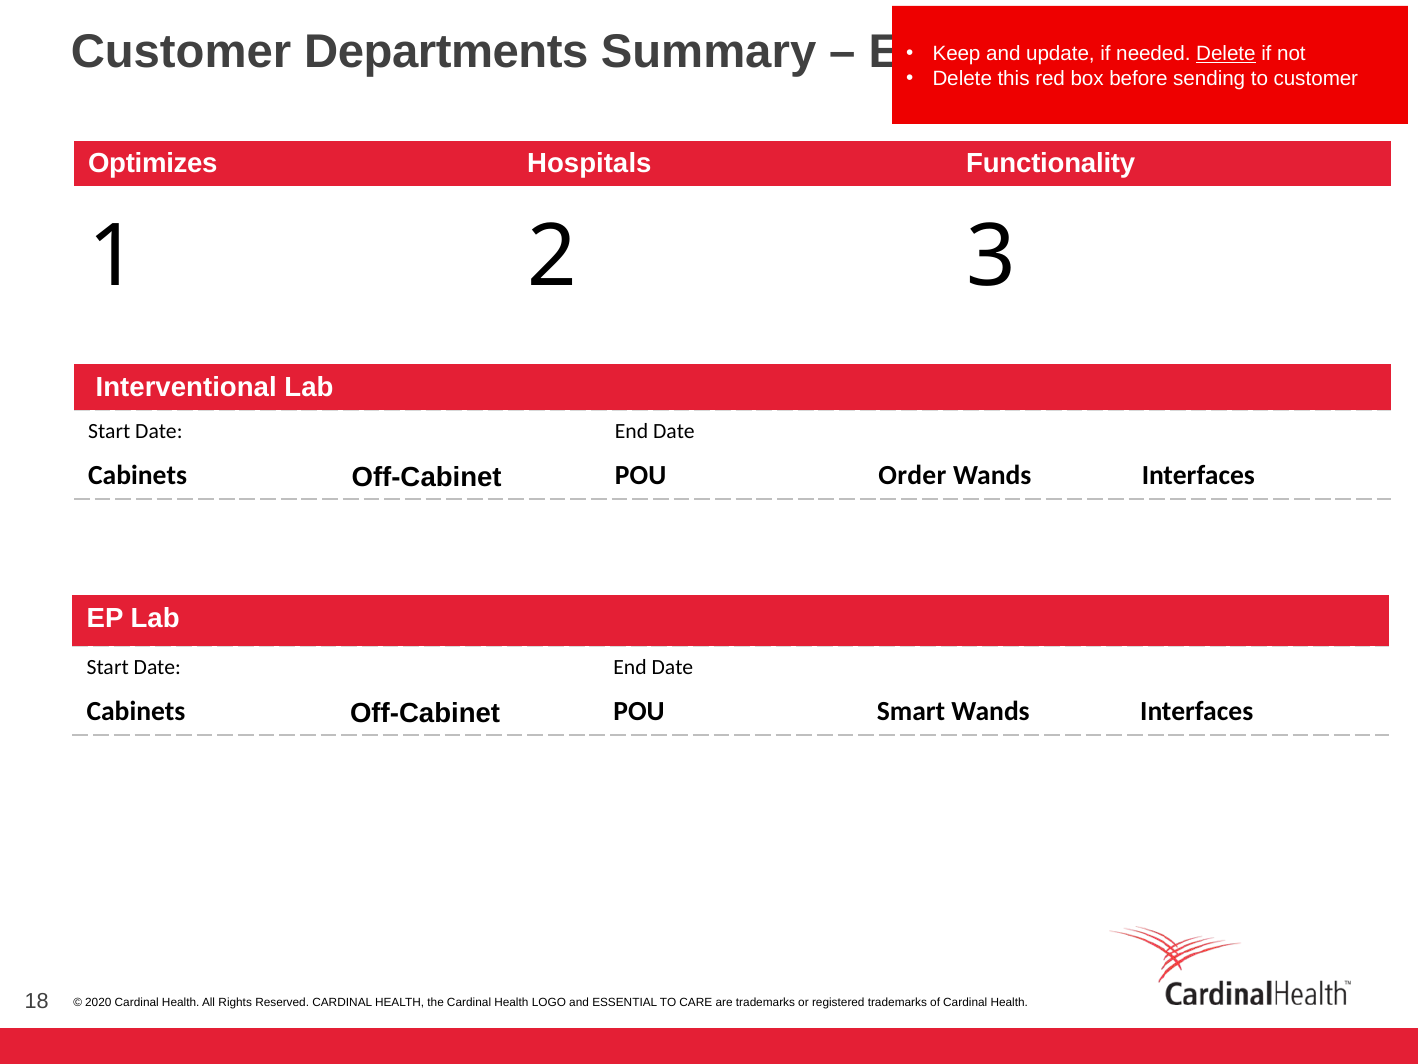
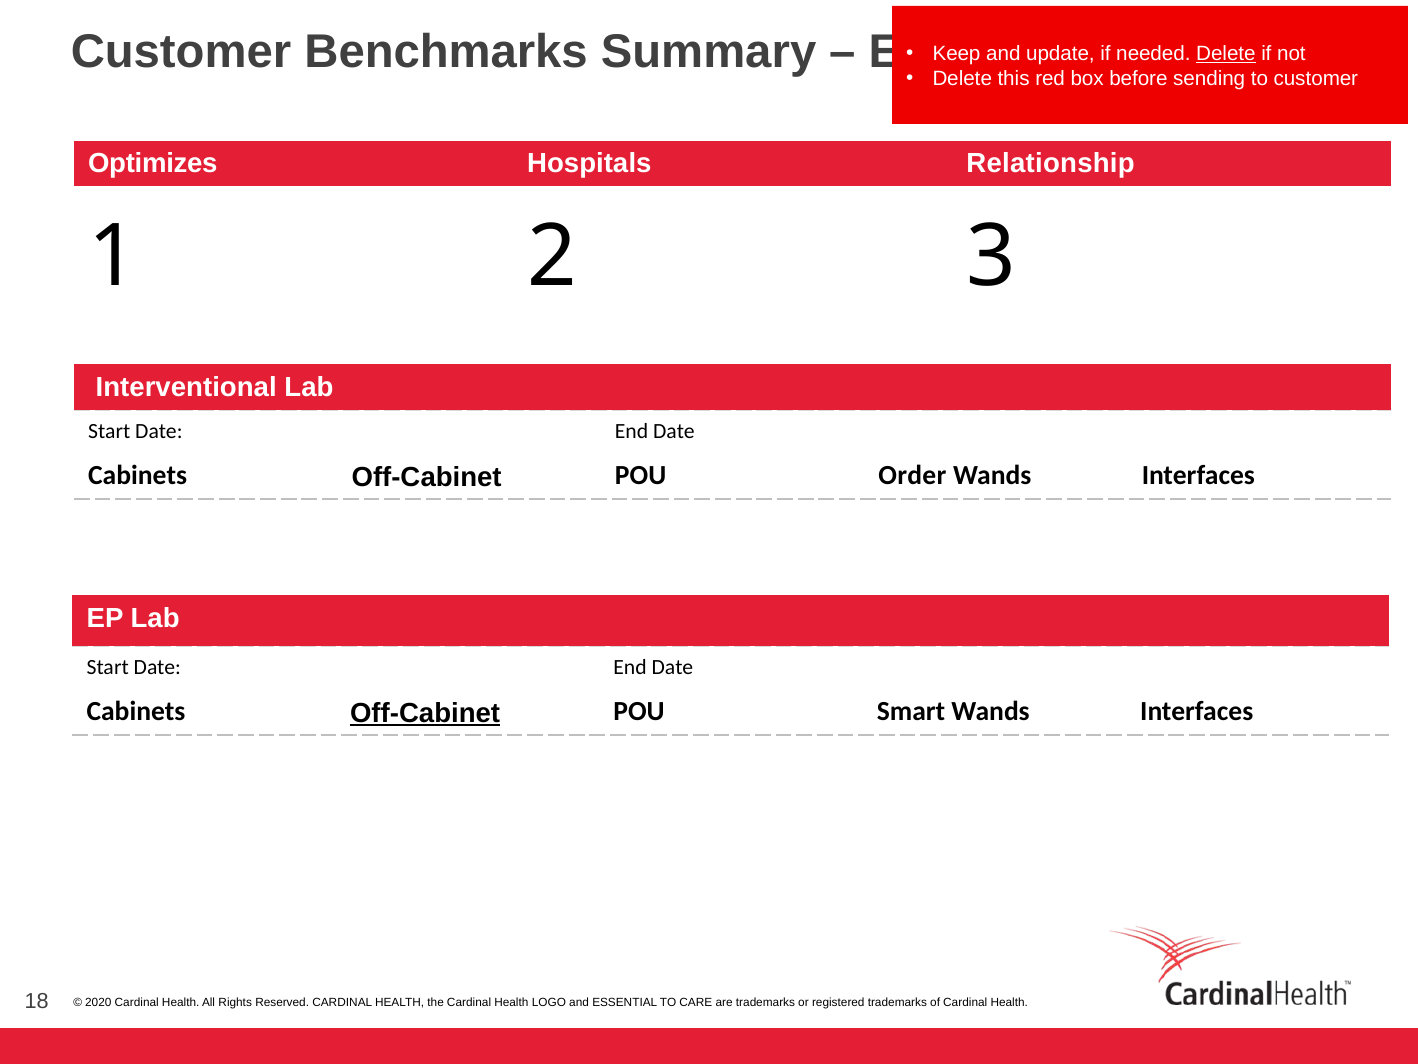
Departments: Departments -> Benchmarks
Functionality: Functionality -> Relationship
Off-Cabinet at (425, 713) underline: none -> present
